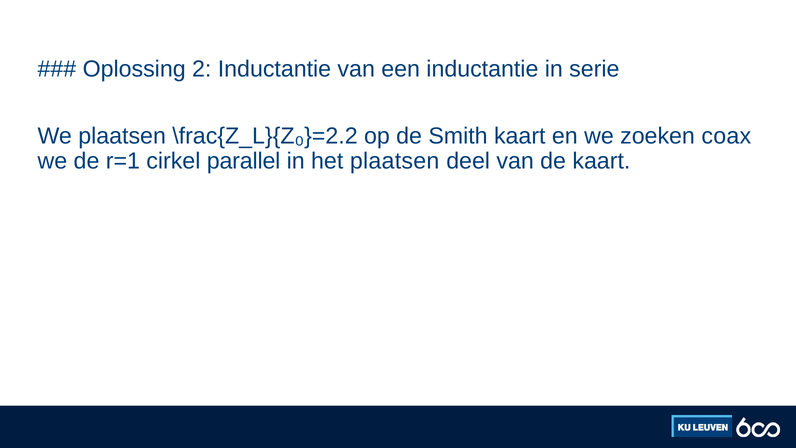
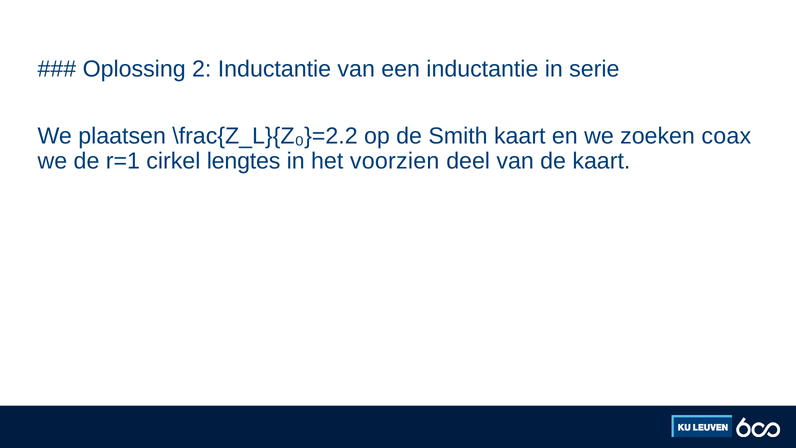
parallel: parallel -> lengtes
het plaatsen: plaatsen -> voorzien
